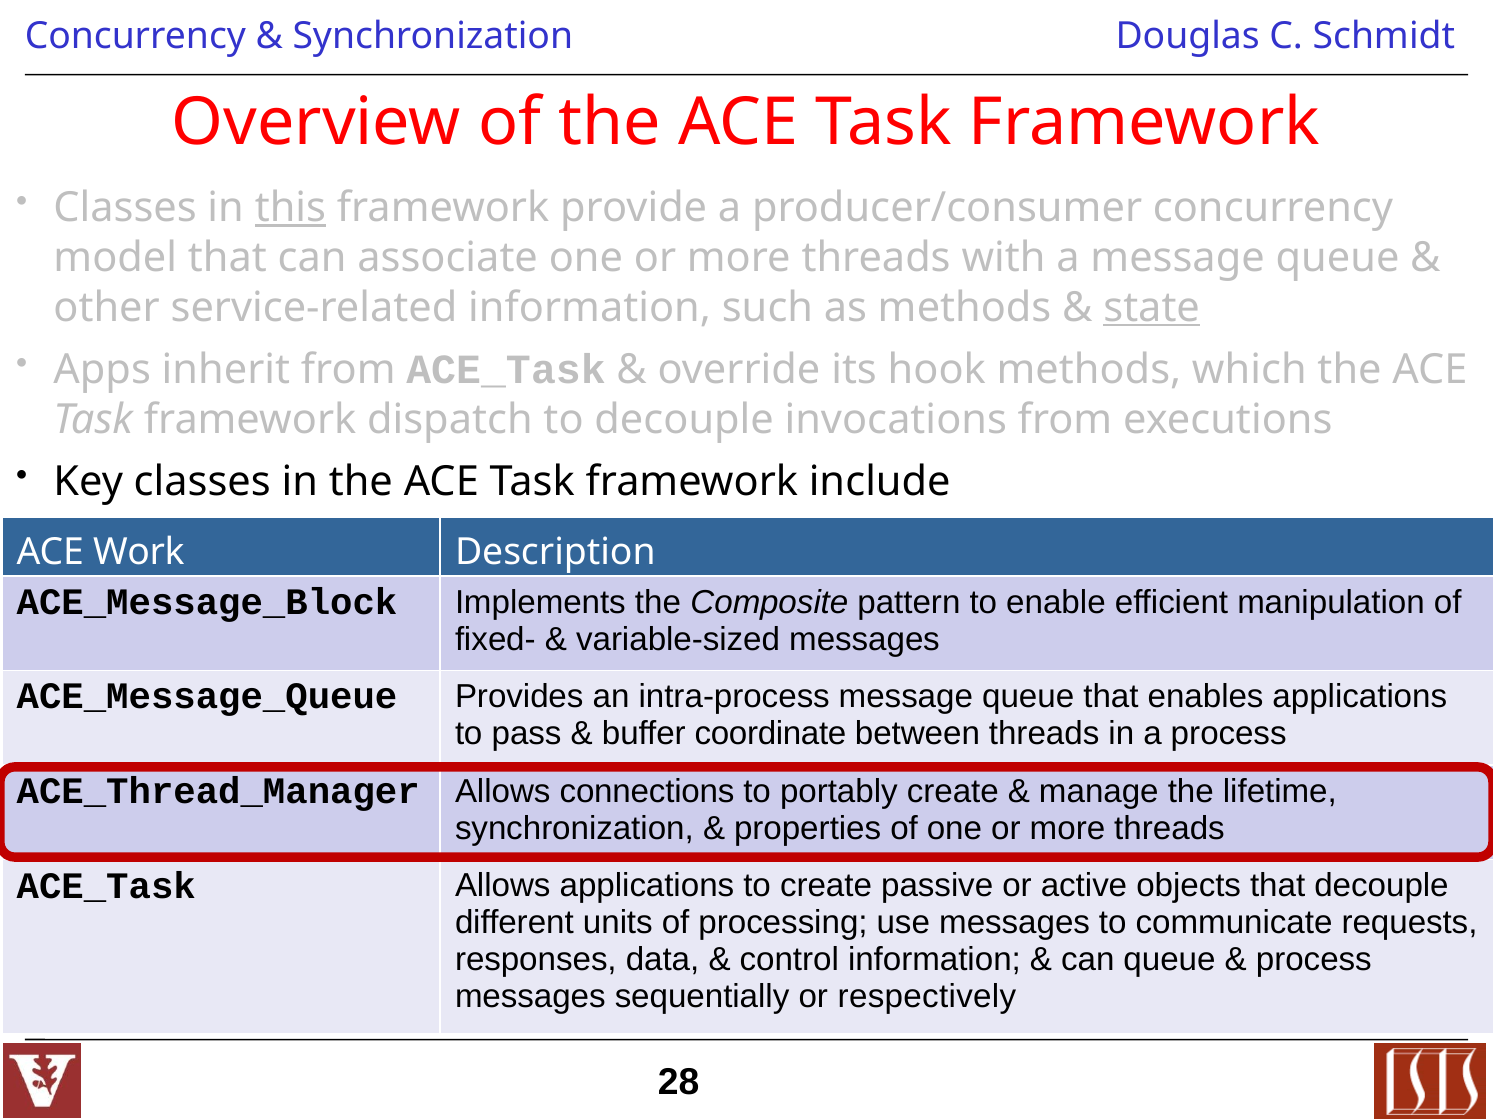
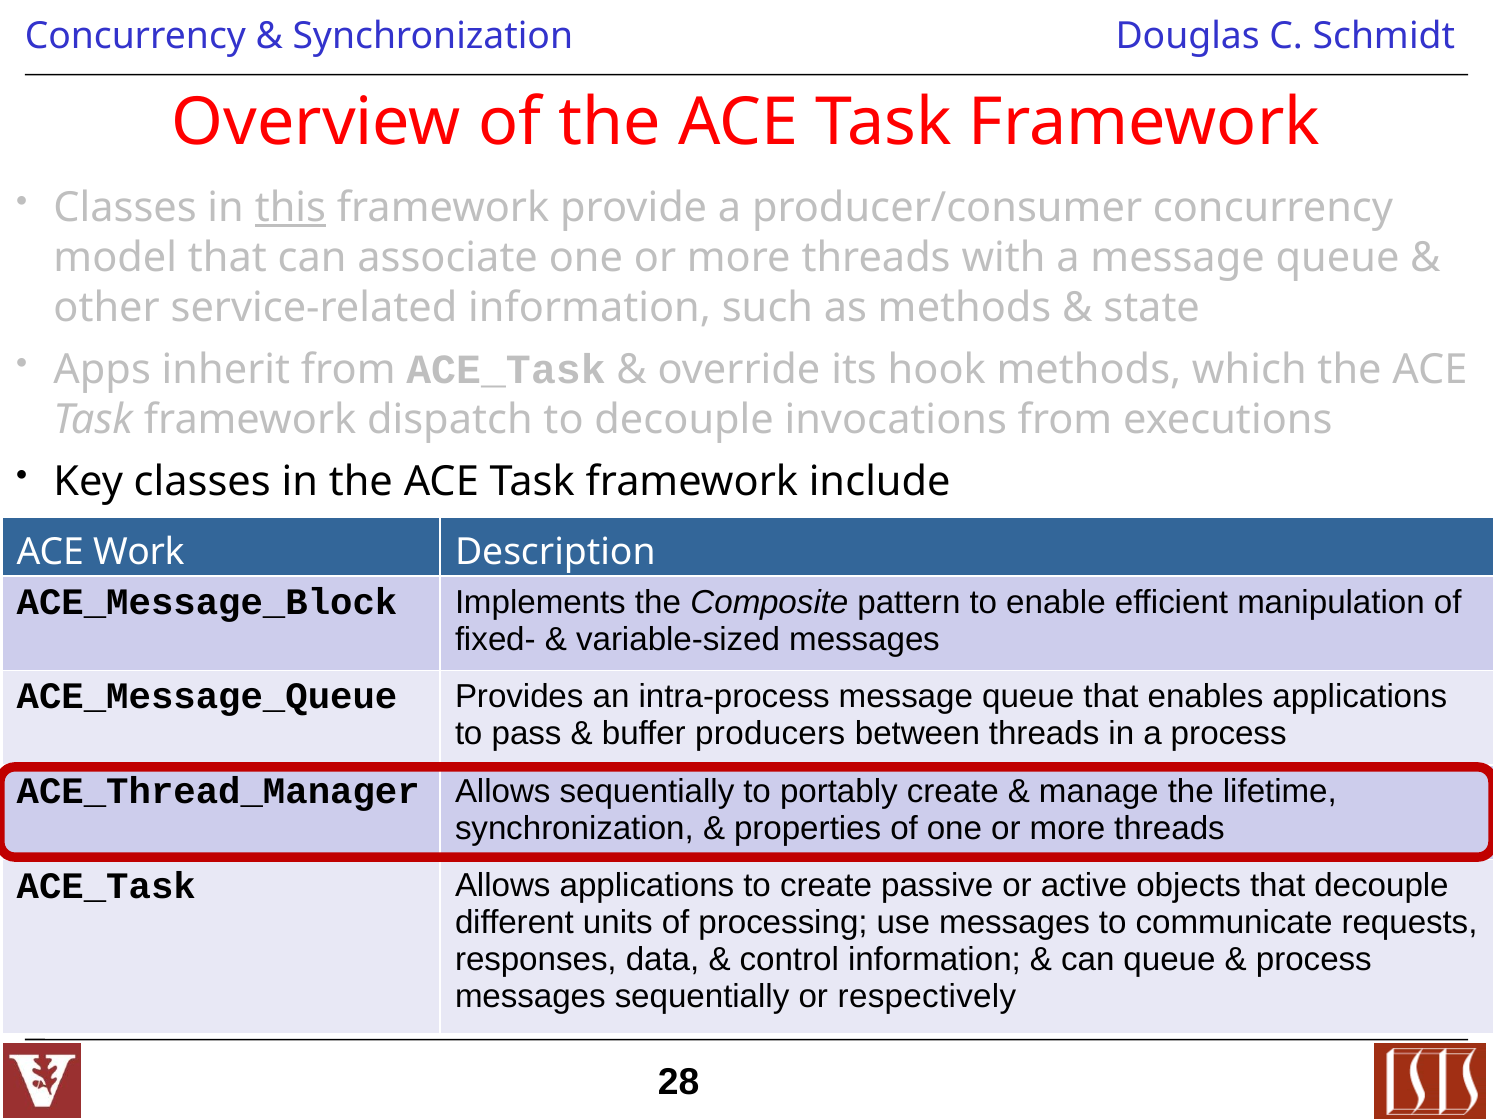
state underline: present -> none
coordinate: coordinate -> producers
Allows connections: connections -> sequentially
